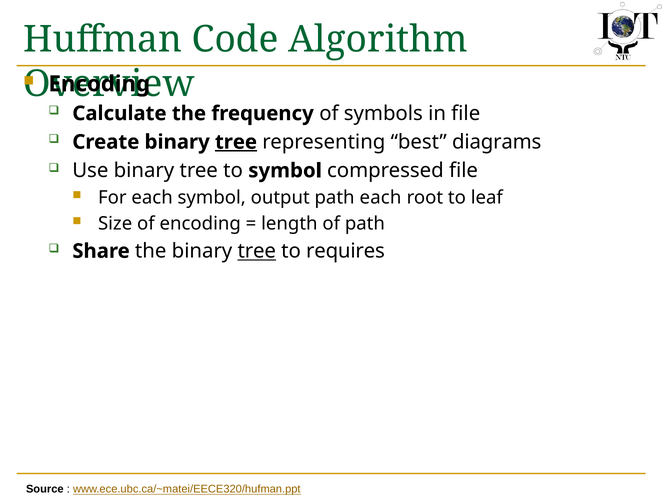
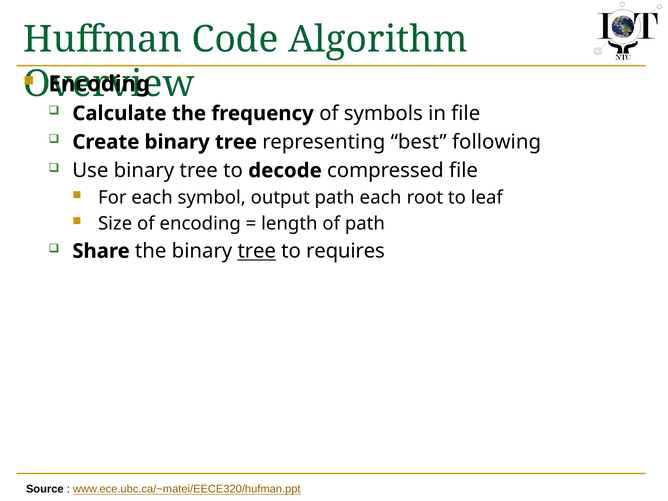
tree at (236, 142) underline: present -> none
diagrams: diagrams -> following
to symbol: symbol -> decode
